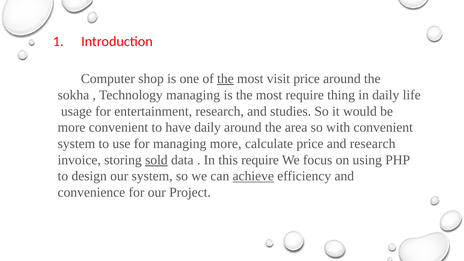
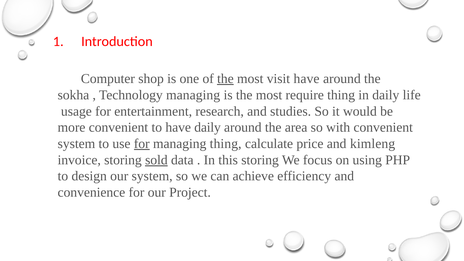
visit price: price -> have
for at (142, 144) underline: none -> present
managing more: more -> thing
and research: research -> kimleng
this require: require -> storing
achieve underline: present -> none
